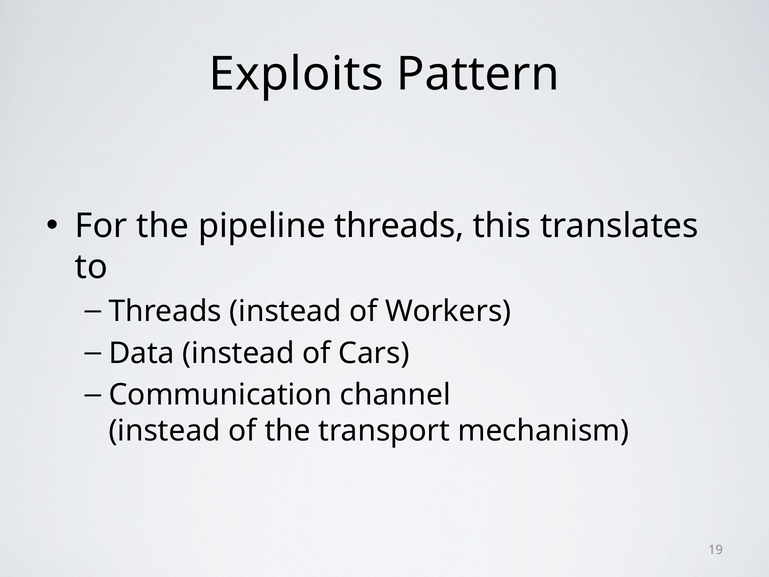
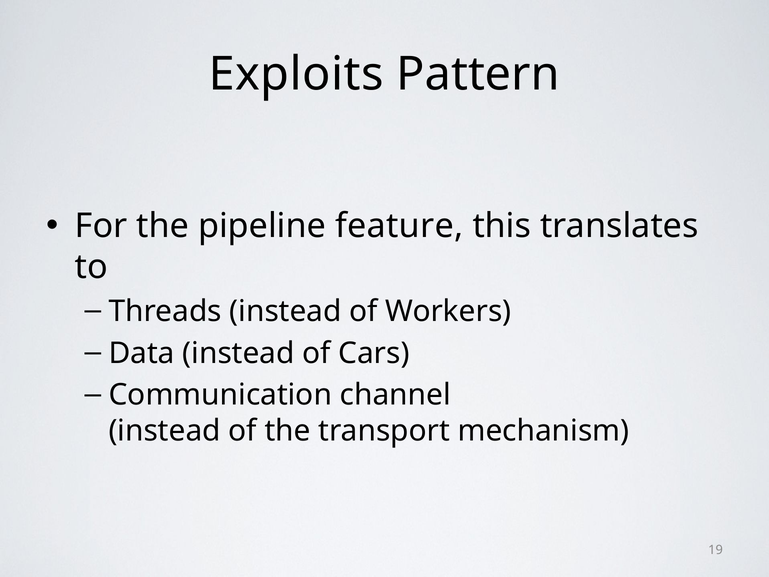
pipeline threads: threads -> feature
